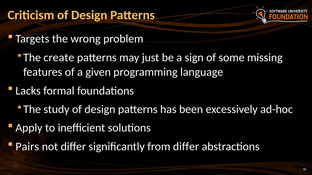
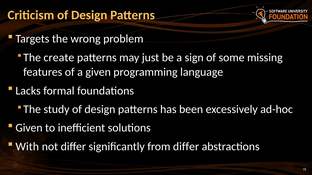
Apply at (29, 128): Apply -> Given
Pairs: Pairs -> With
